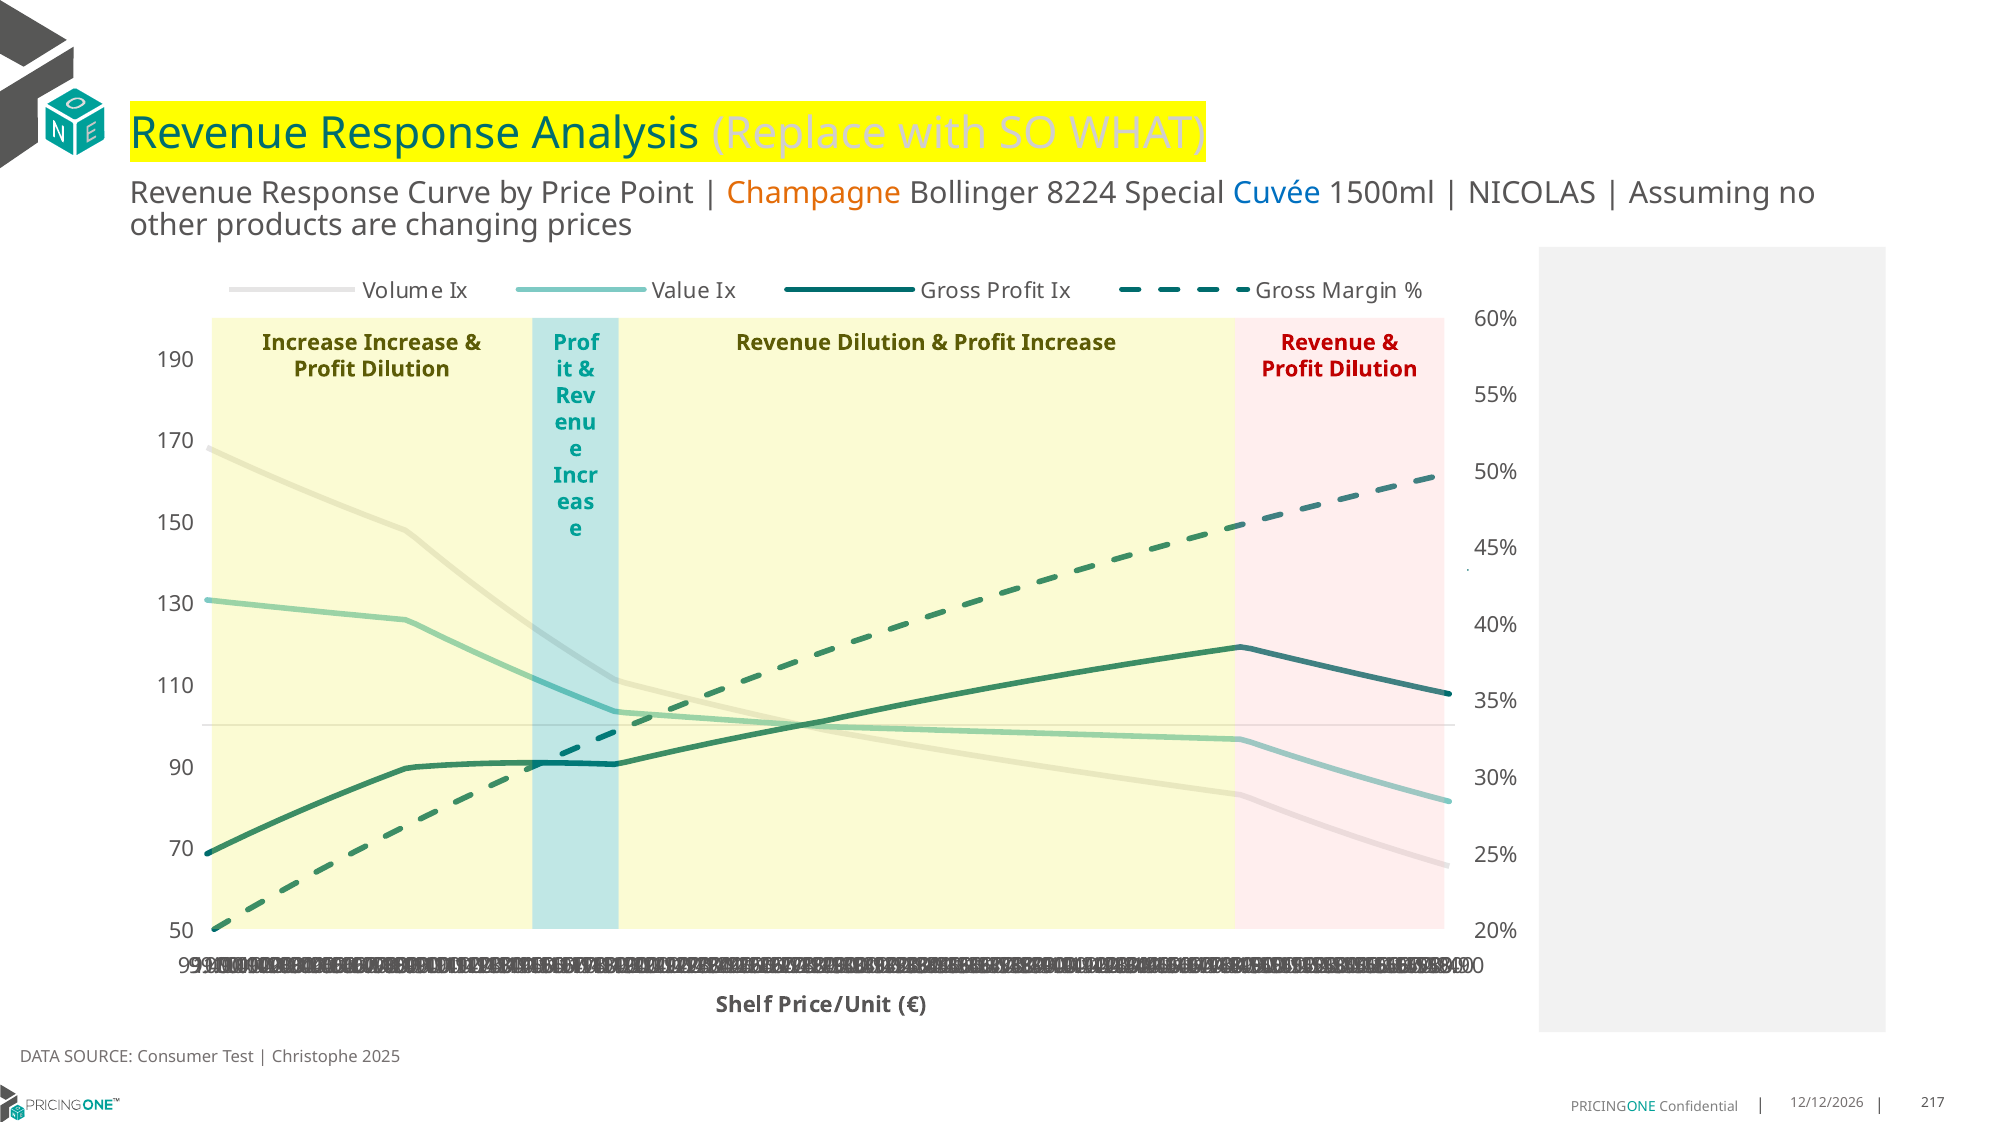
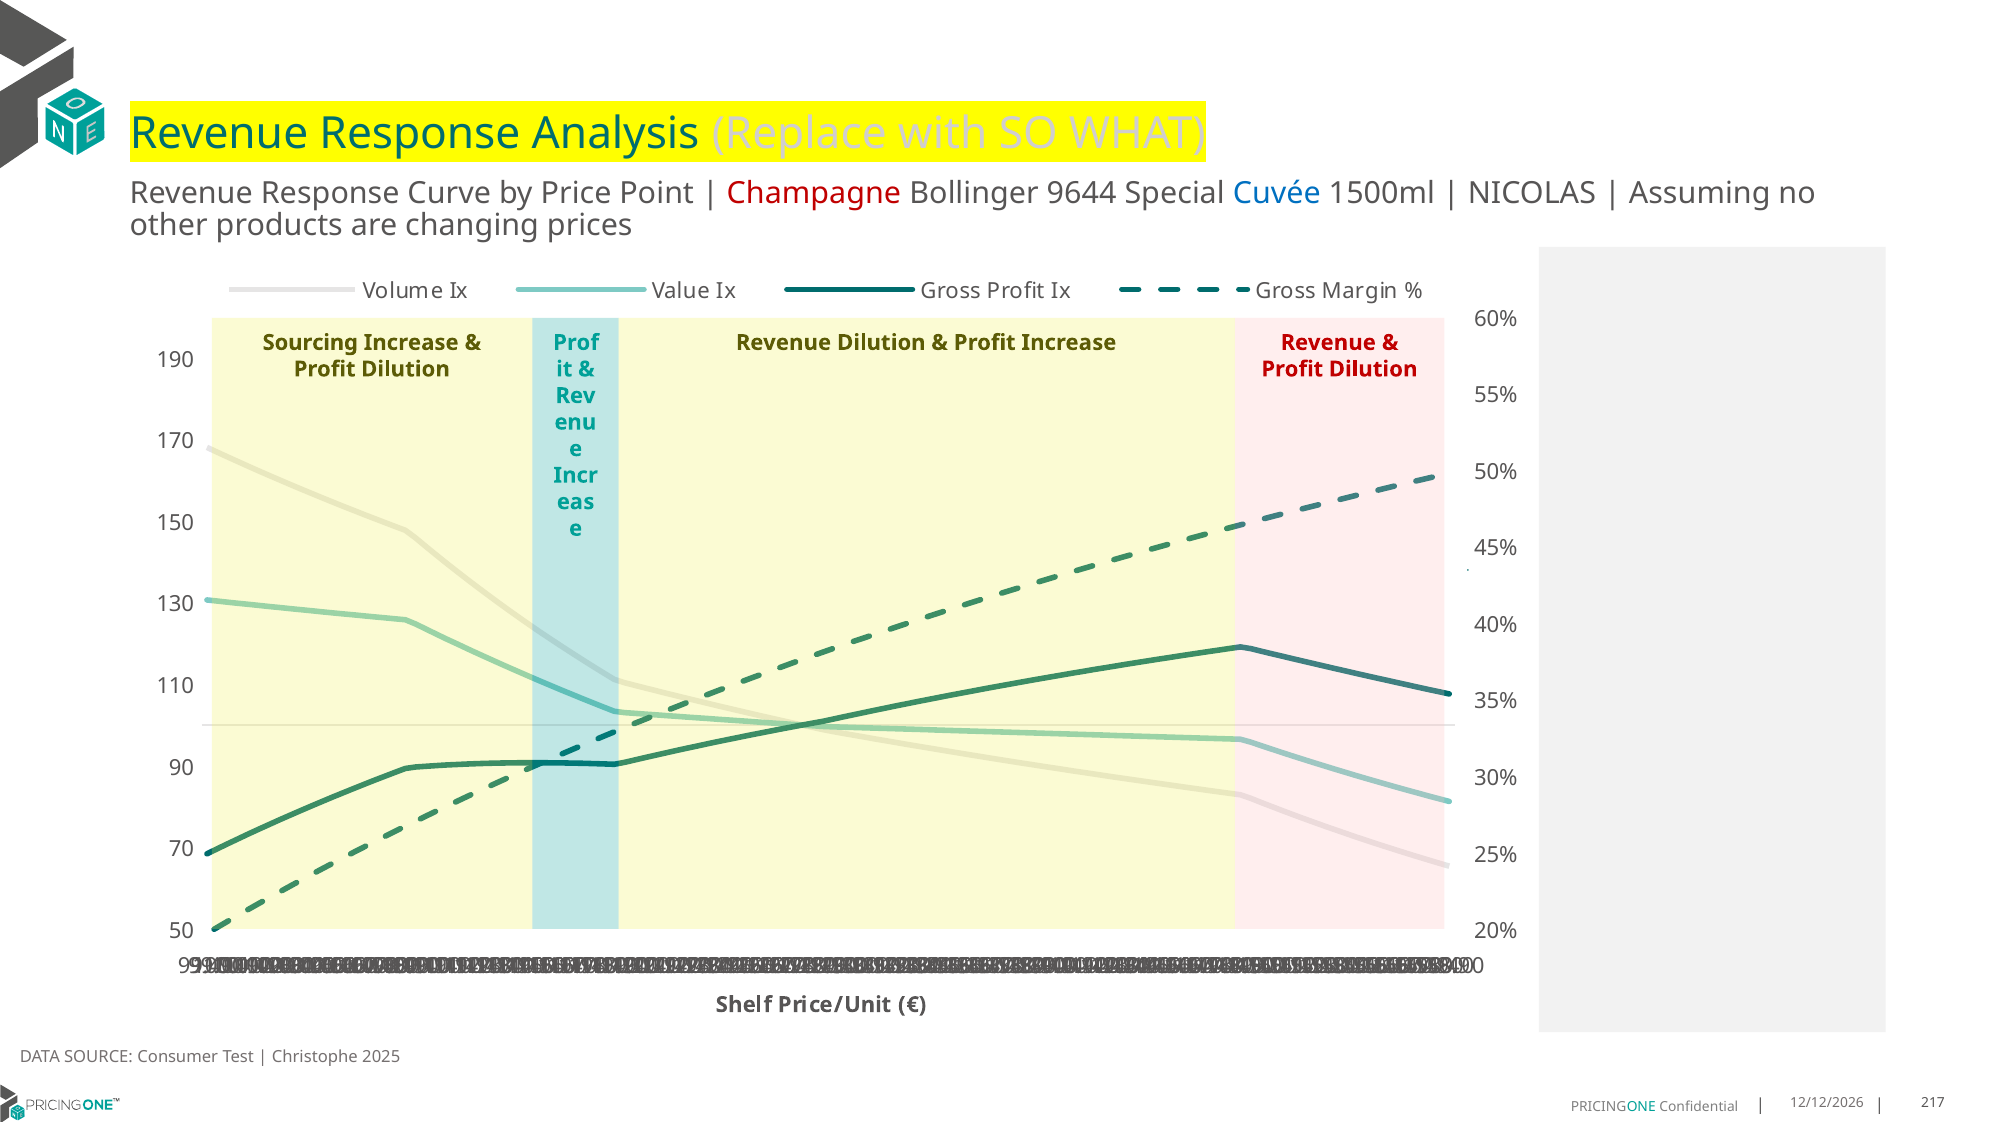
Champagne colour: orange -> red
8224: 8224 -> 9644
Increase at (310, 343): Increase -> Sourcing
